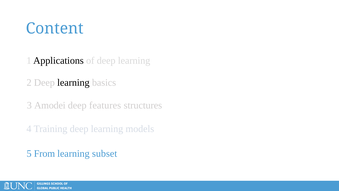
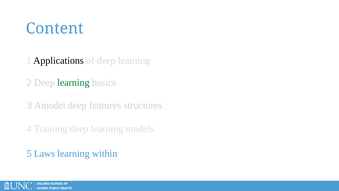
learning at (73, 83) colour: black -> green
From: From -> Laws
subset: subset -> within
